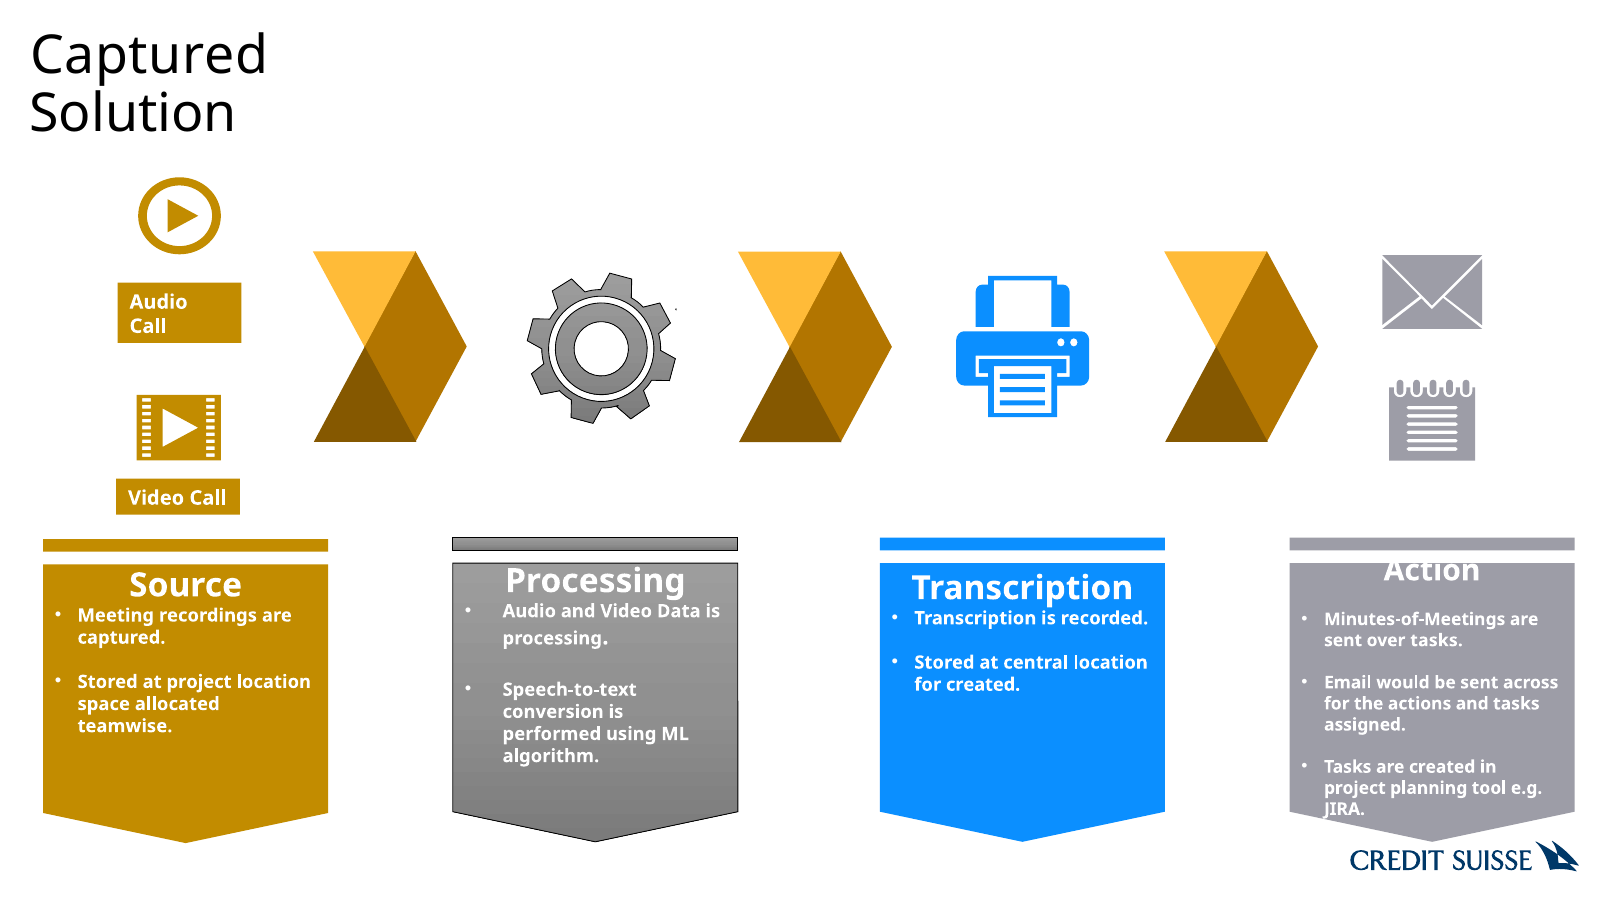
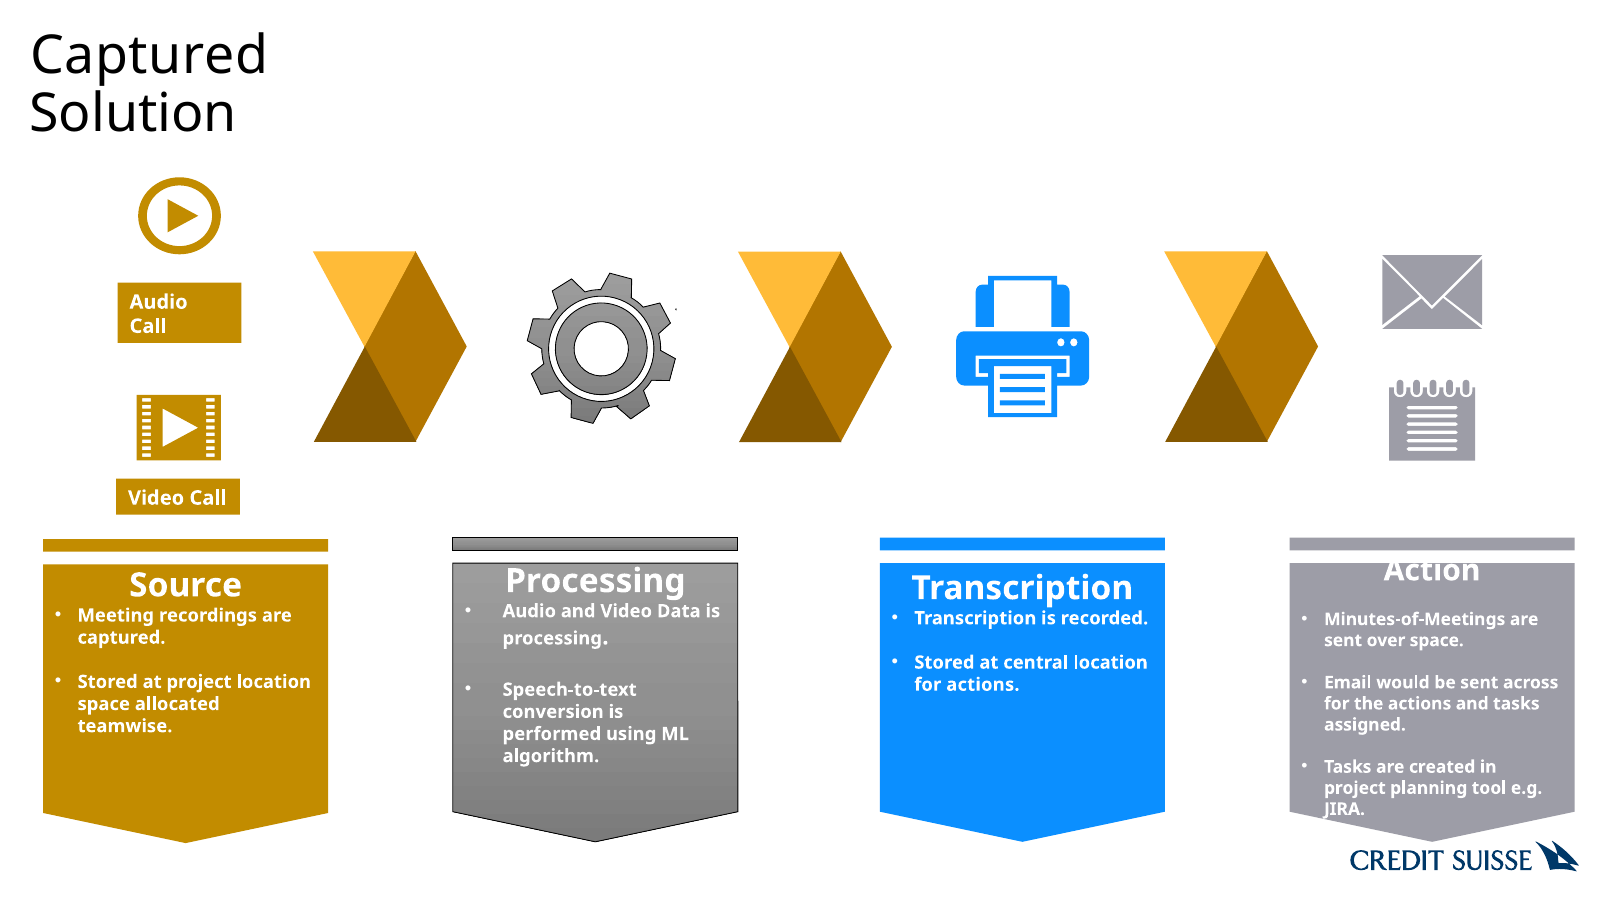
over tasks: tasks -> space
for created: created -> actions
